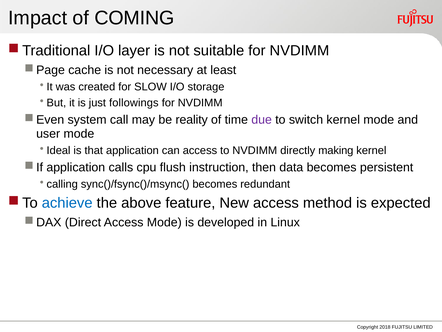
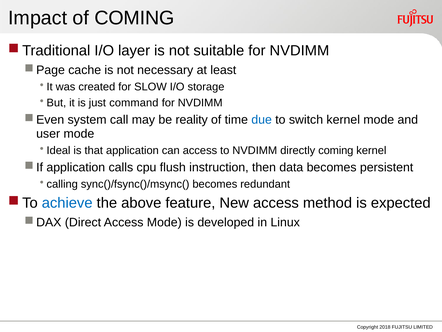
followings: followings -> command
due colour: purple -> blue
directly making: making -> coming
